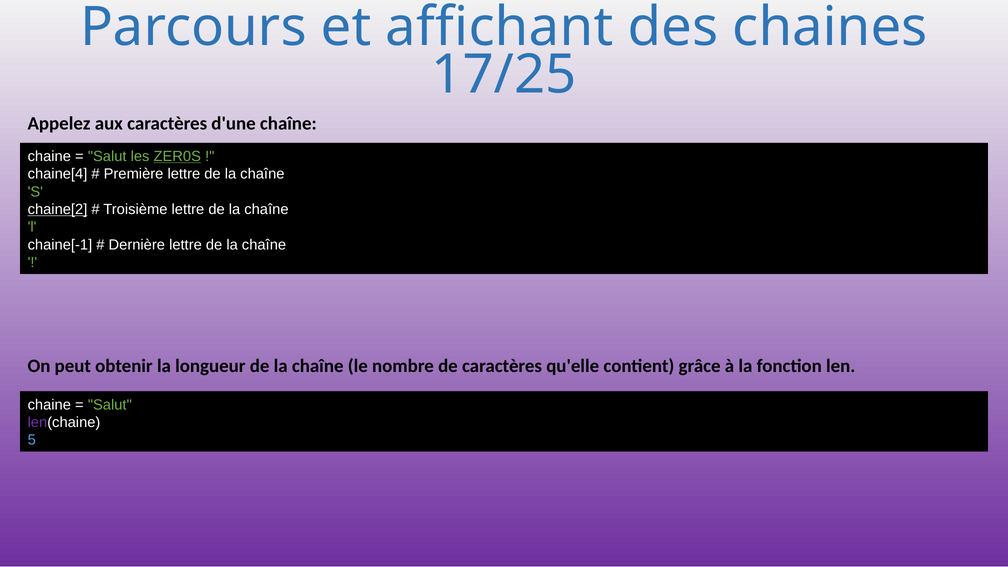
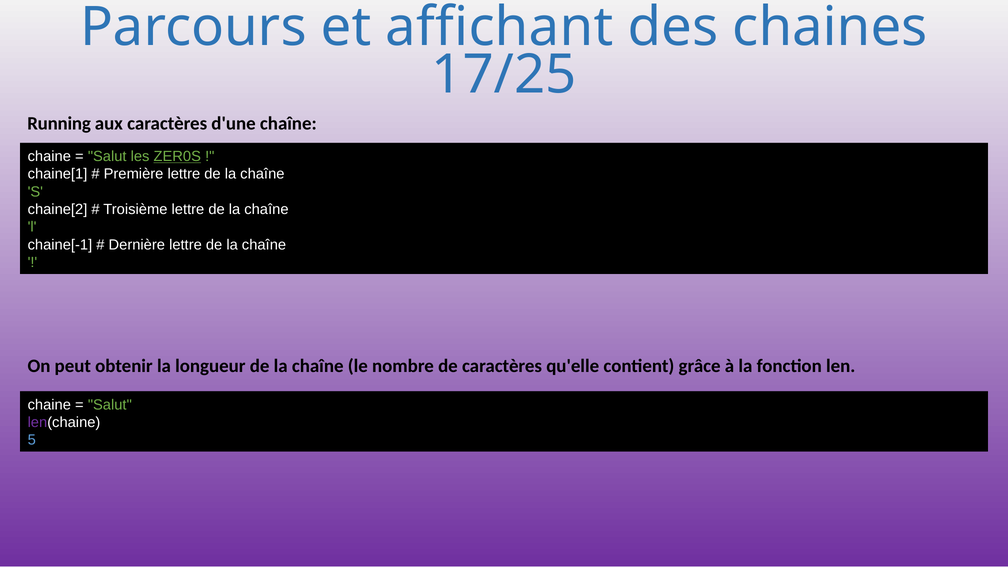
Appelez: Appelez -> Running
chaine[4: chaine[4 -> chaine[1
chaine[2 underline: present -> none
